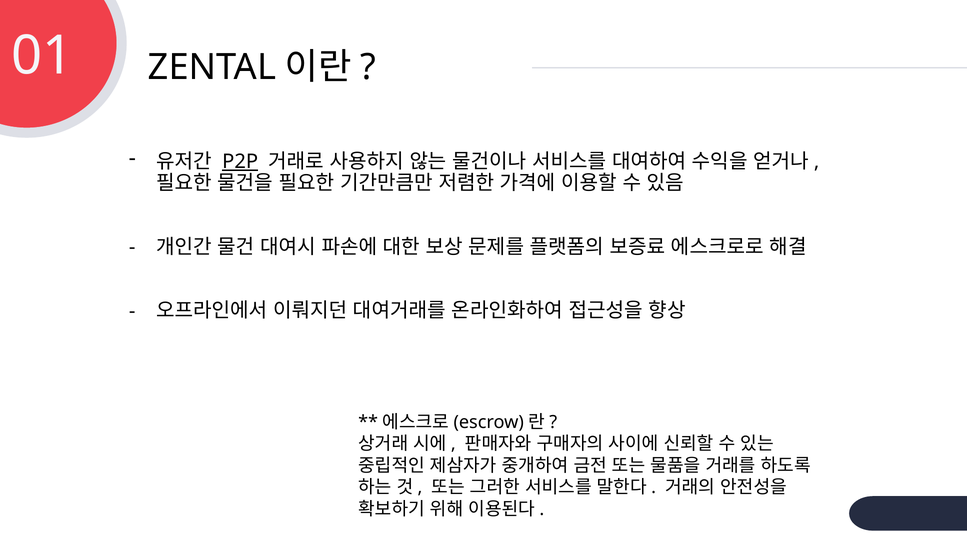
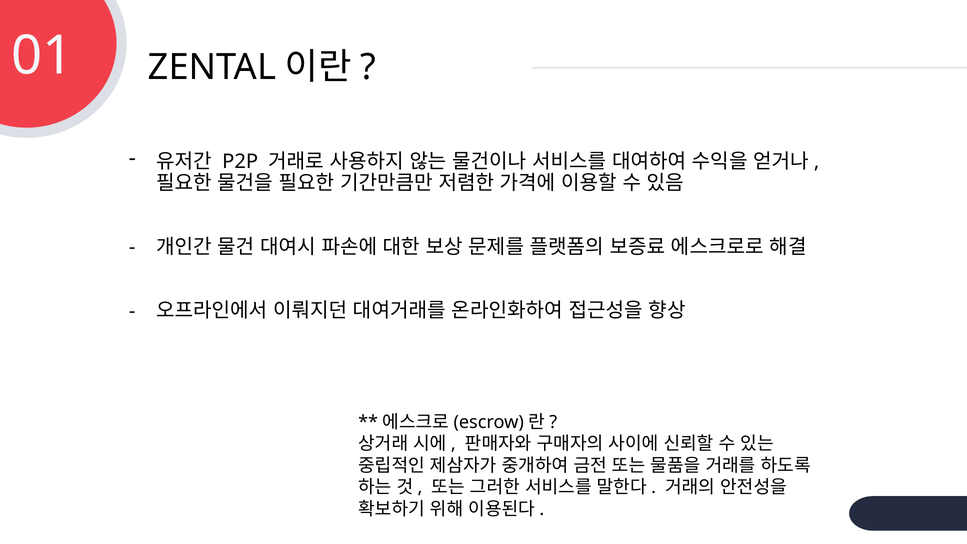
P2P underline: present -> none
